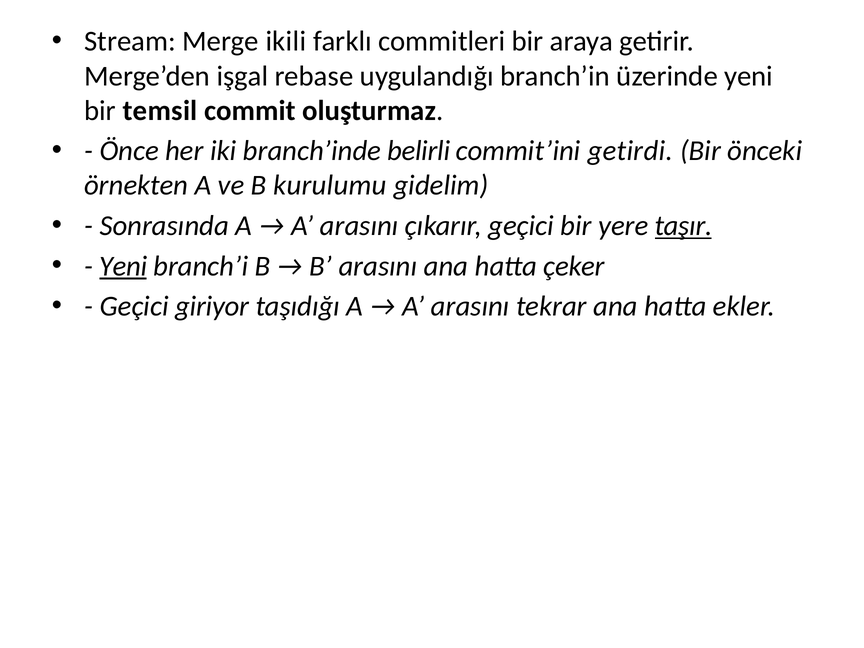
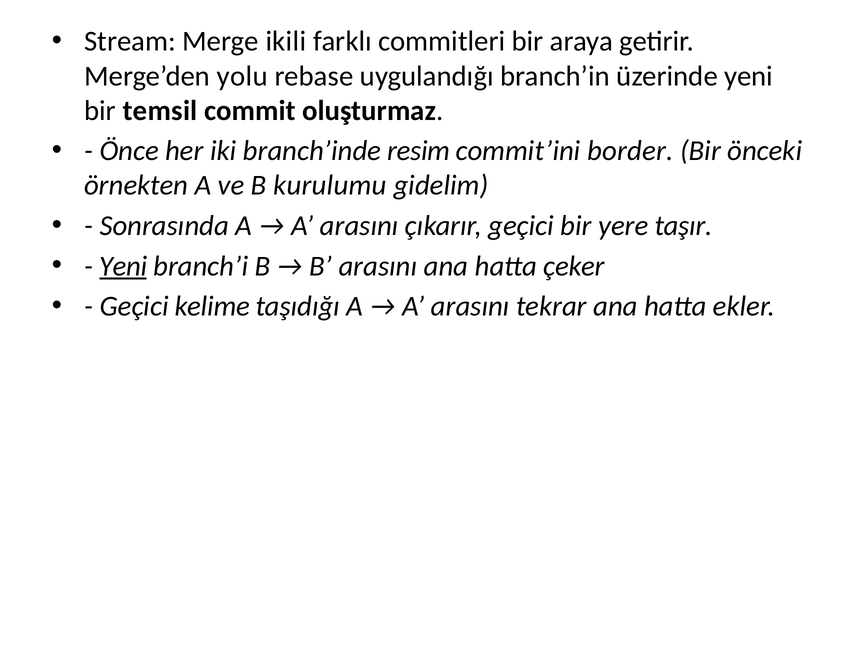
işgal: işgal -> yolu
belirli: belirli -> resim
getirdi: getirdi -> border
taşır underline: present -> none
giriyor: giriyor -> kelime
